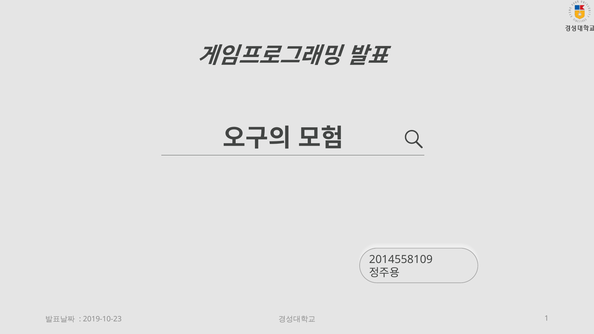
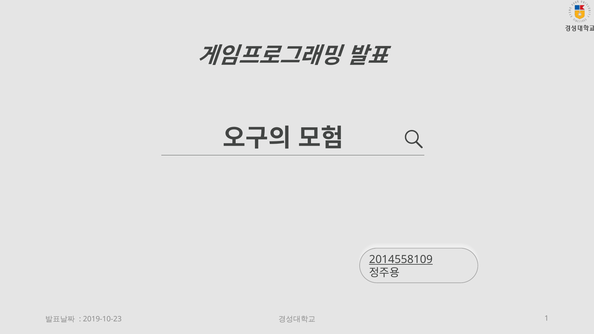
2014558109 underline: none -> present
